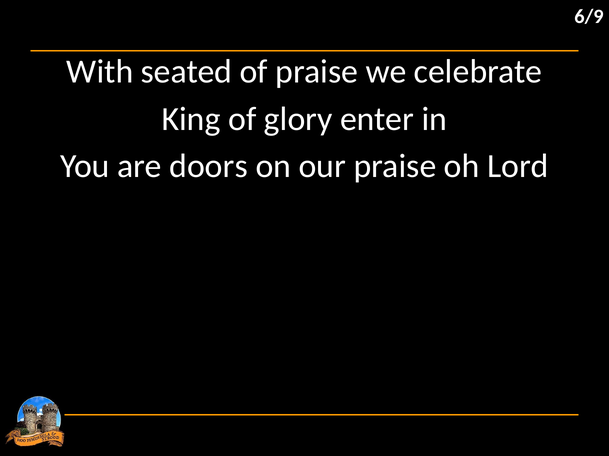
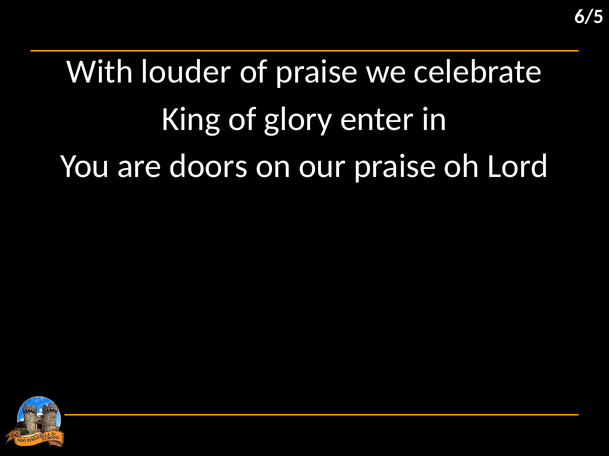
6/9: 6/9 -> 6/5
seated: seated -> louder
